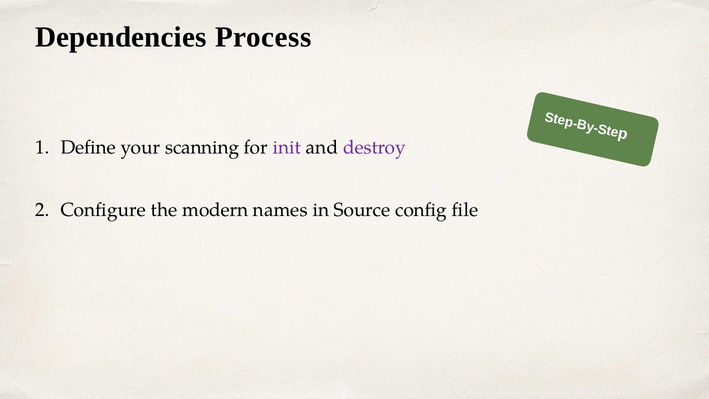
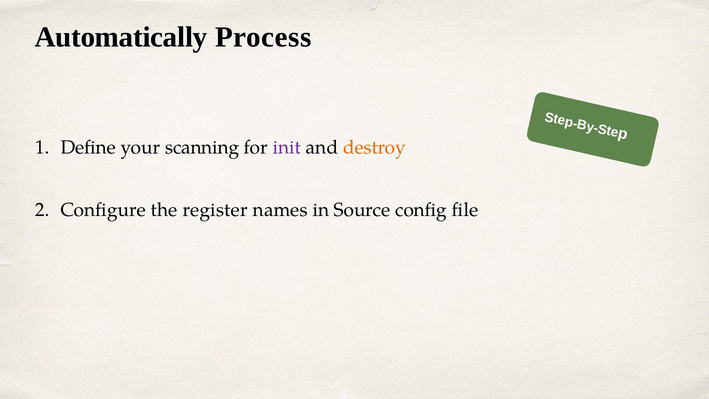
Dependencies: Dependencies -> Automatically
destroy colour: purple -> orange
modern: modern -> register
